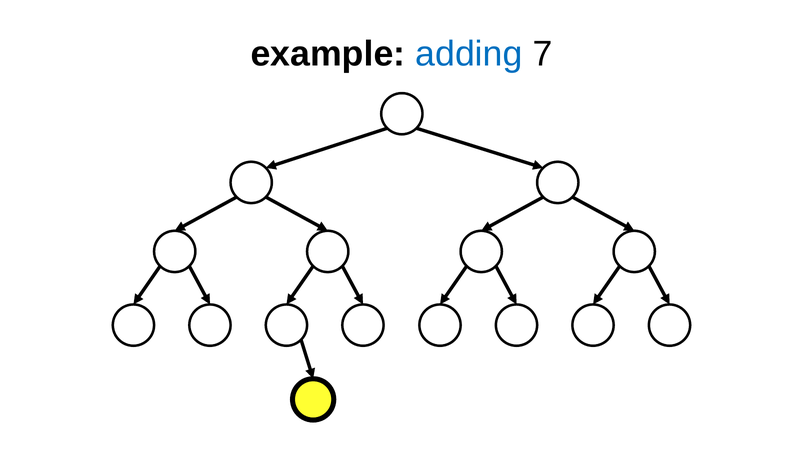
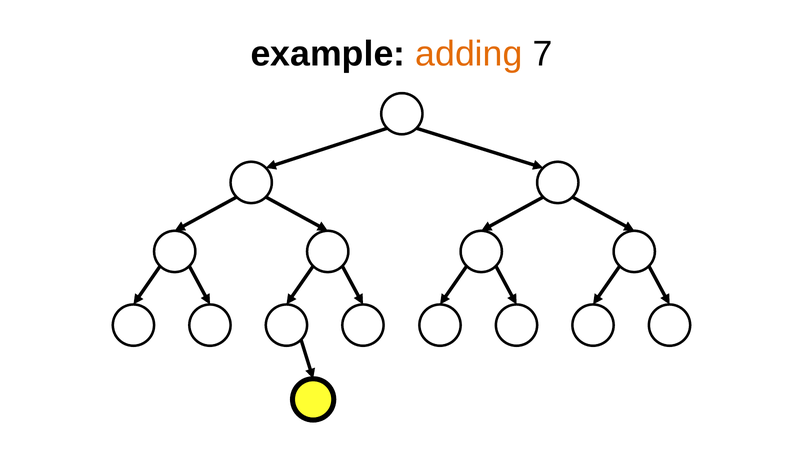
adding colour: blue -> orange
